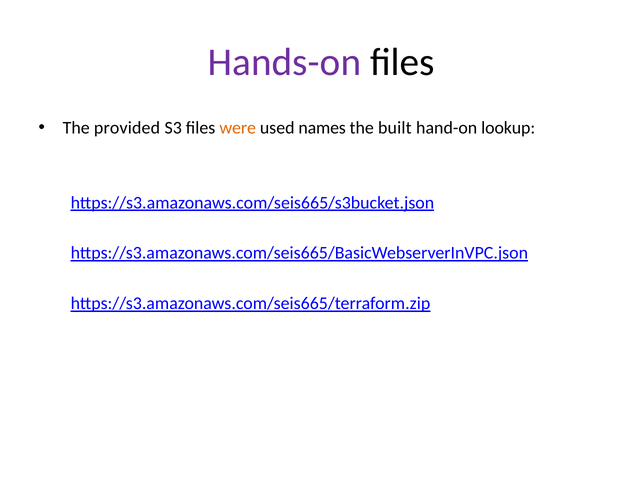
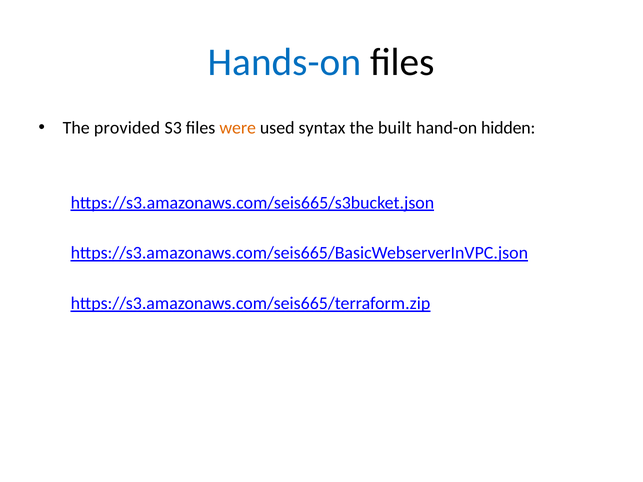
Hands-on colour: purple -> blue
names: names -> syntax
lookup: lookup -> hidden
